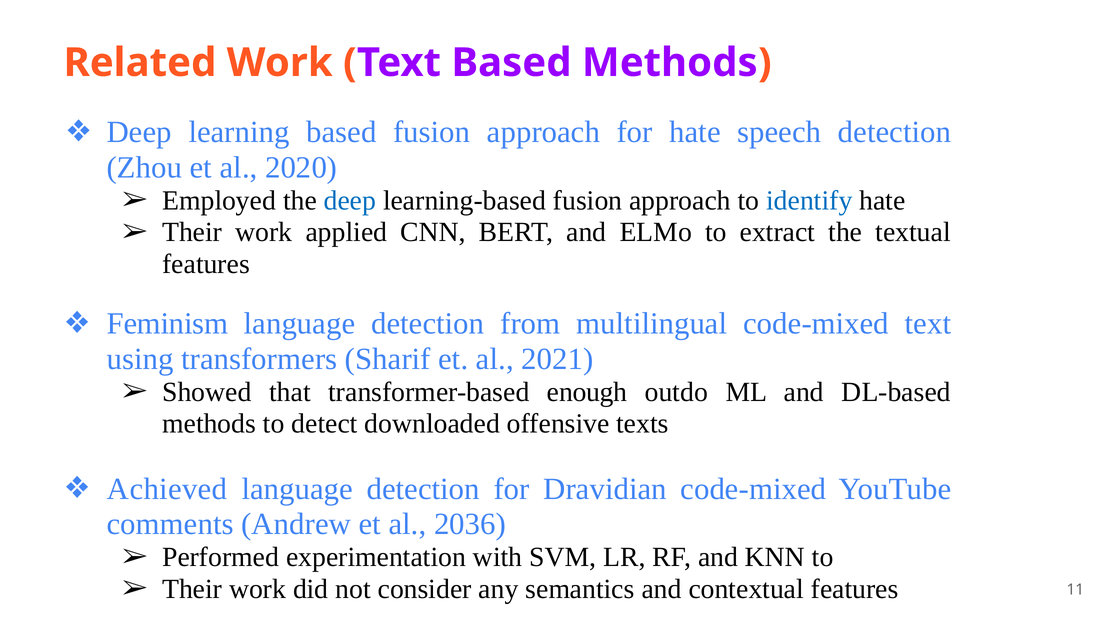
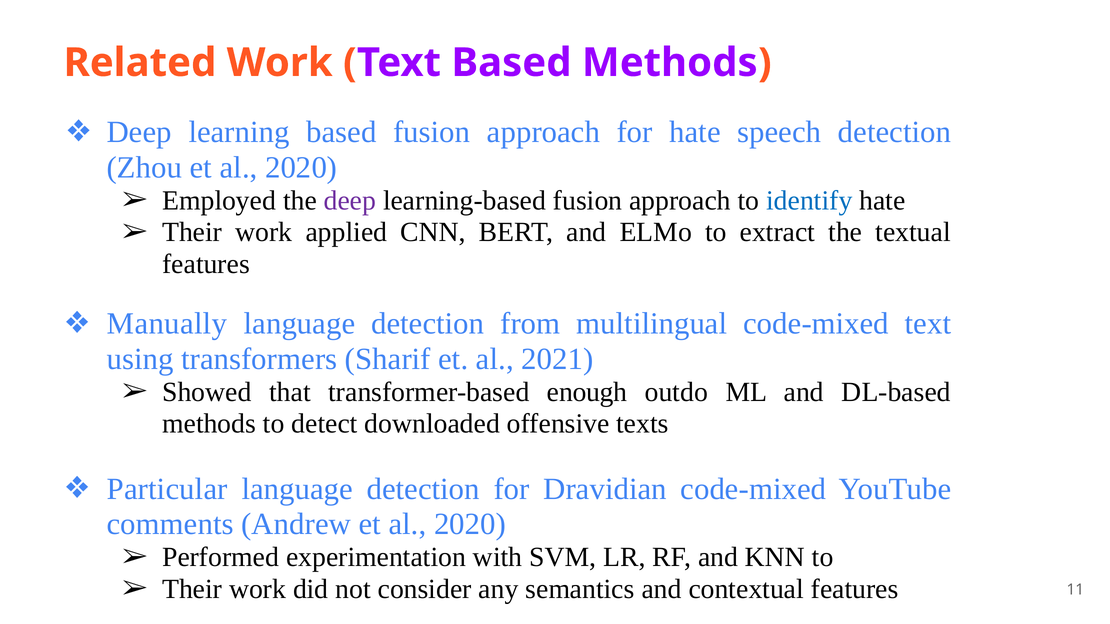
deep at (350, 201) colour: blue -> purple
Feminism: Feminism -> Manually
Achieved: Achieved -> Particular
Andrew et al 2036: 2036 -> 2020
